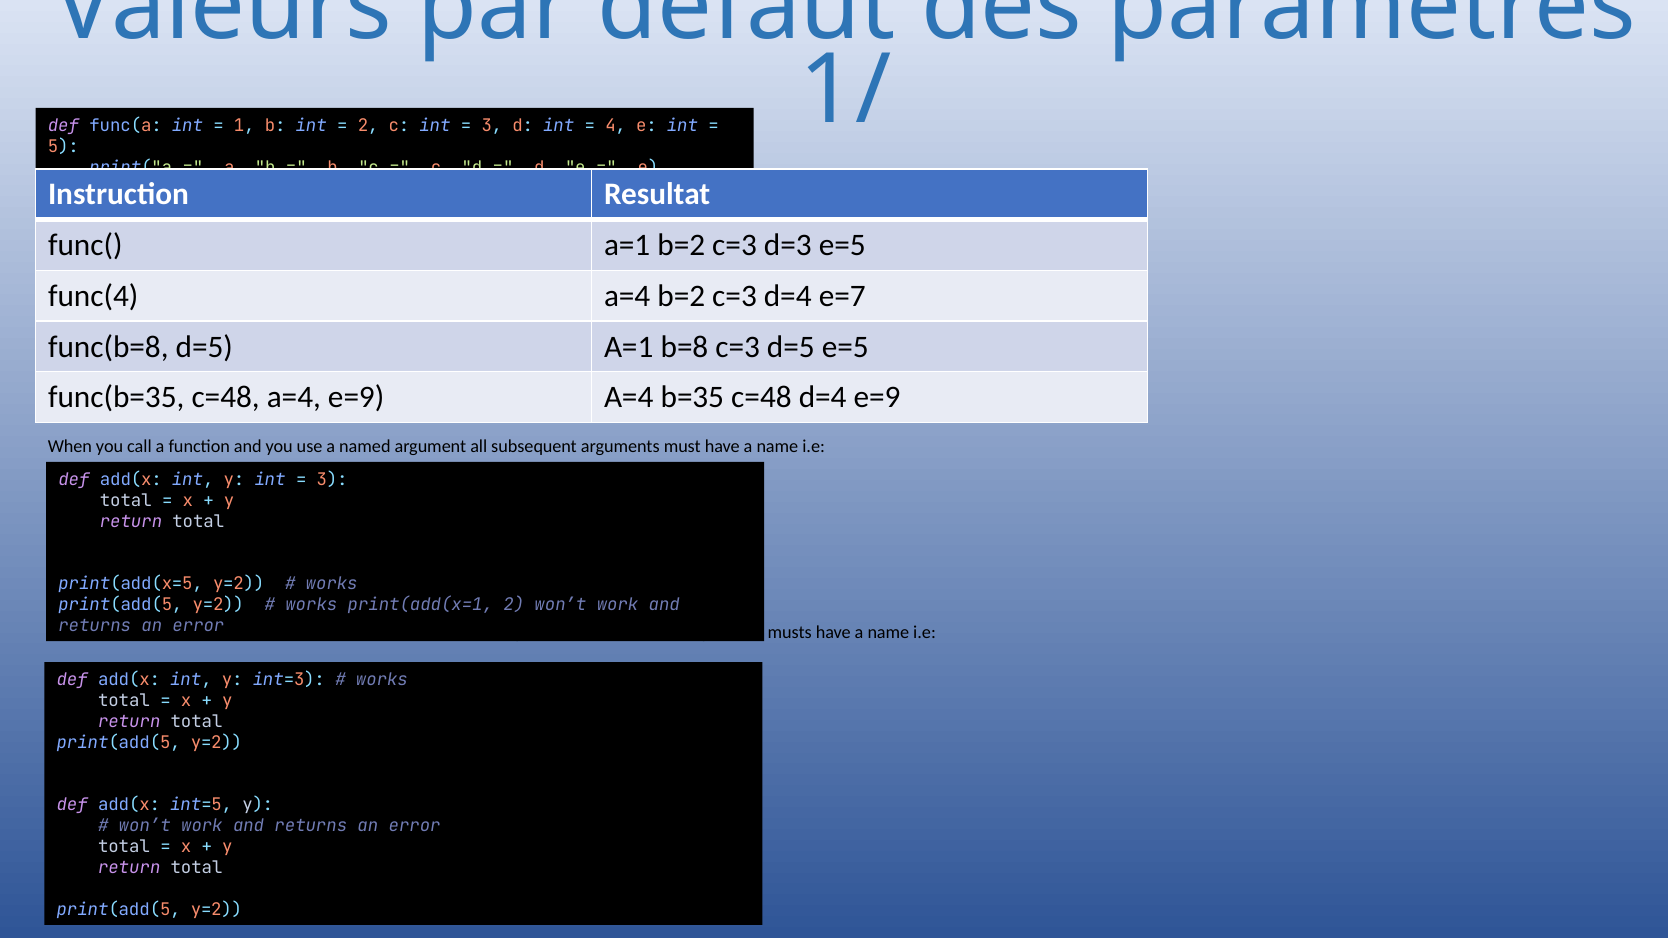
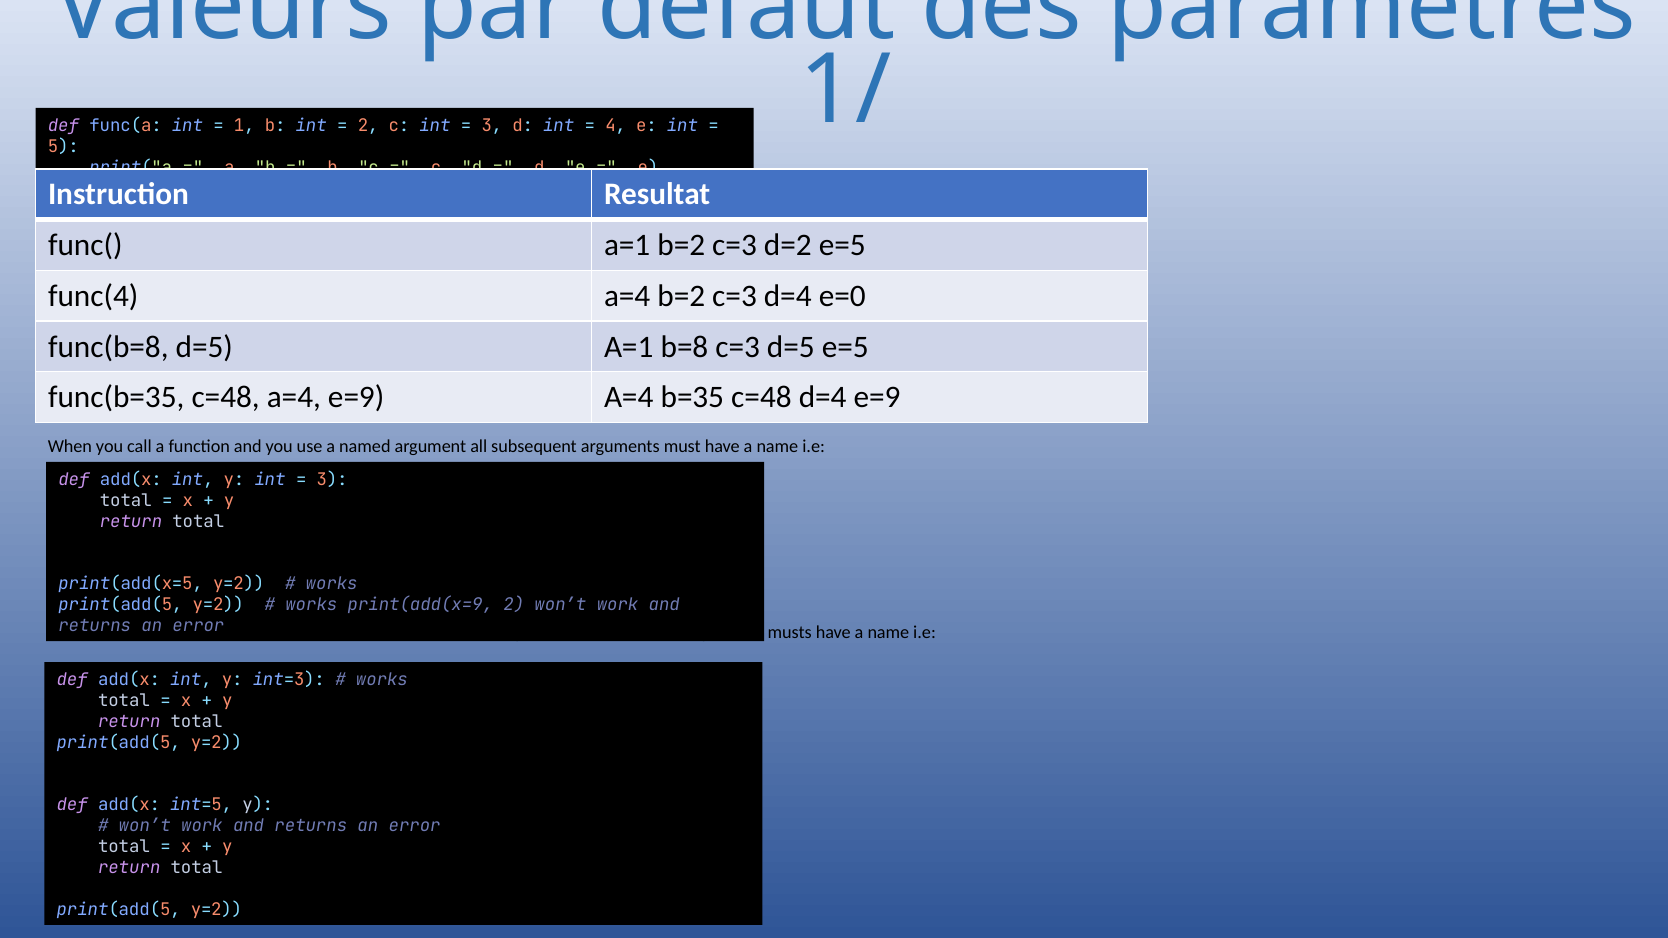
d=3: d=3 -> d=2
e=7: e=7 -> e=0
print(add(x=1: print(add(x=1 -> print(add(x=9
